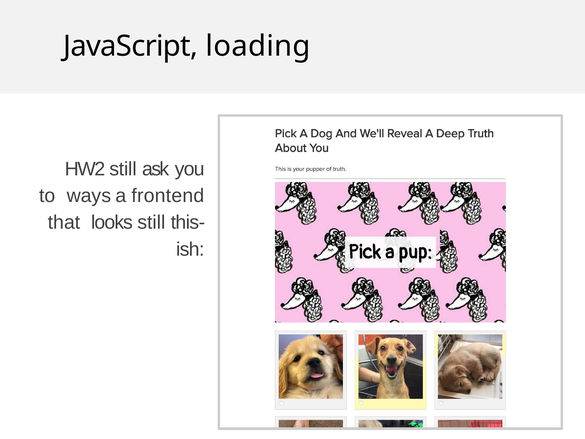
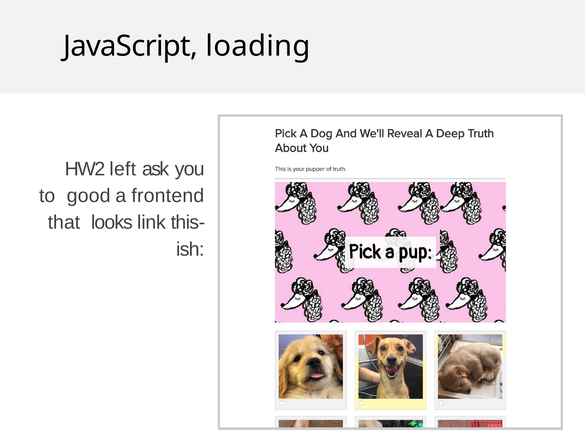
HW2 still: still -> left
ways: ways -> good
looks still: still -> link
